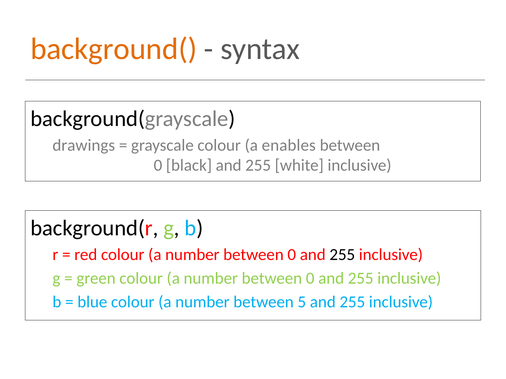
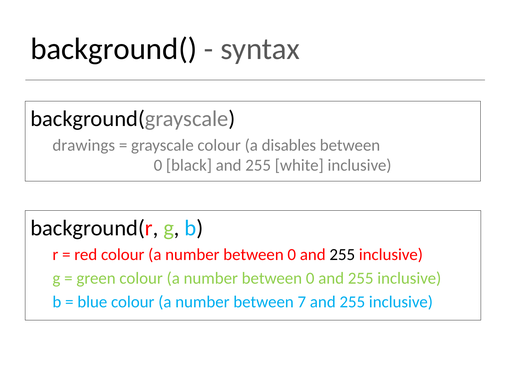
background( colour: orange -> black
enables: enables -> disables
5: 5 -> 7
